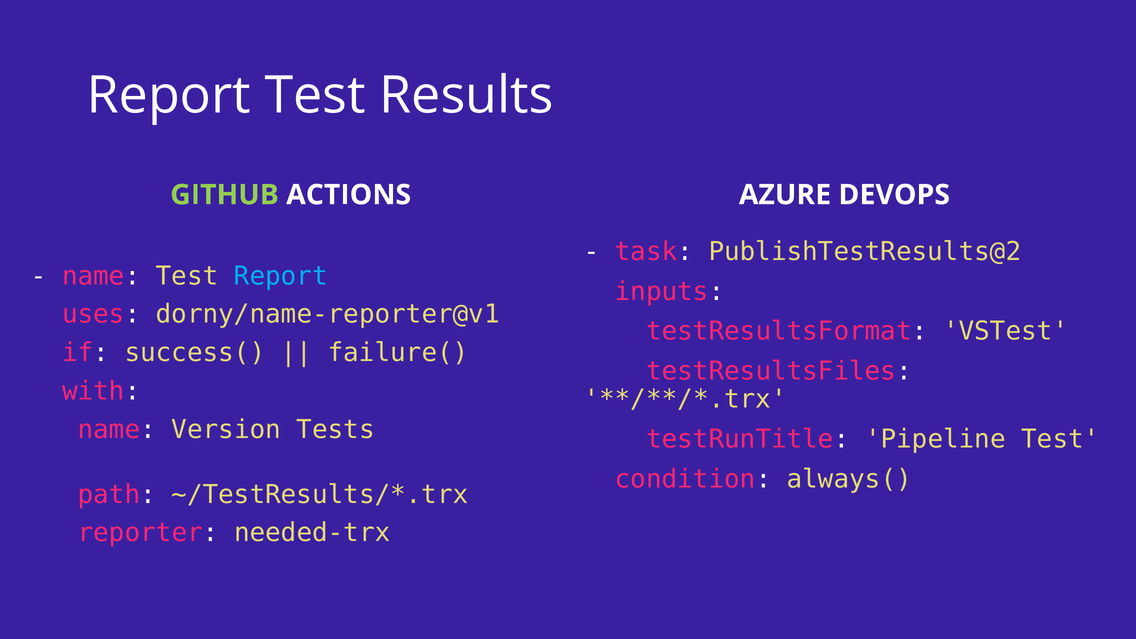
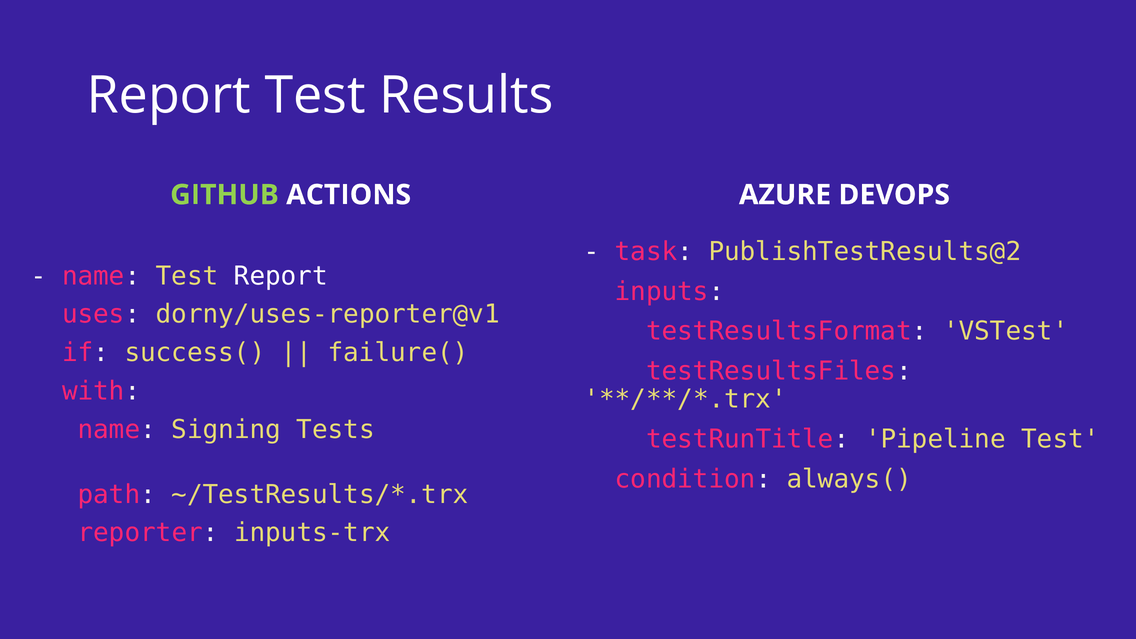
Report at (281, 276) colour: light blue -> white
dorny/name-reporter@v1: dorny/name-reporter@v1 -> dorny/uses-reporter@v1
Version: Version -> Signing
needed-trx: needed-trx -> inputs-trx
